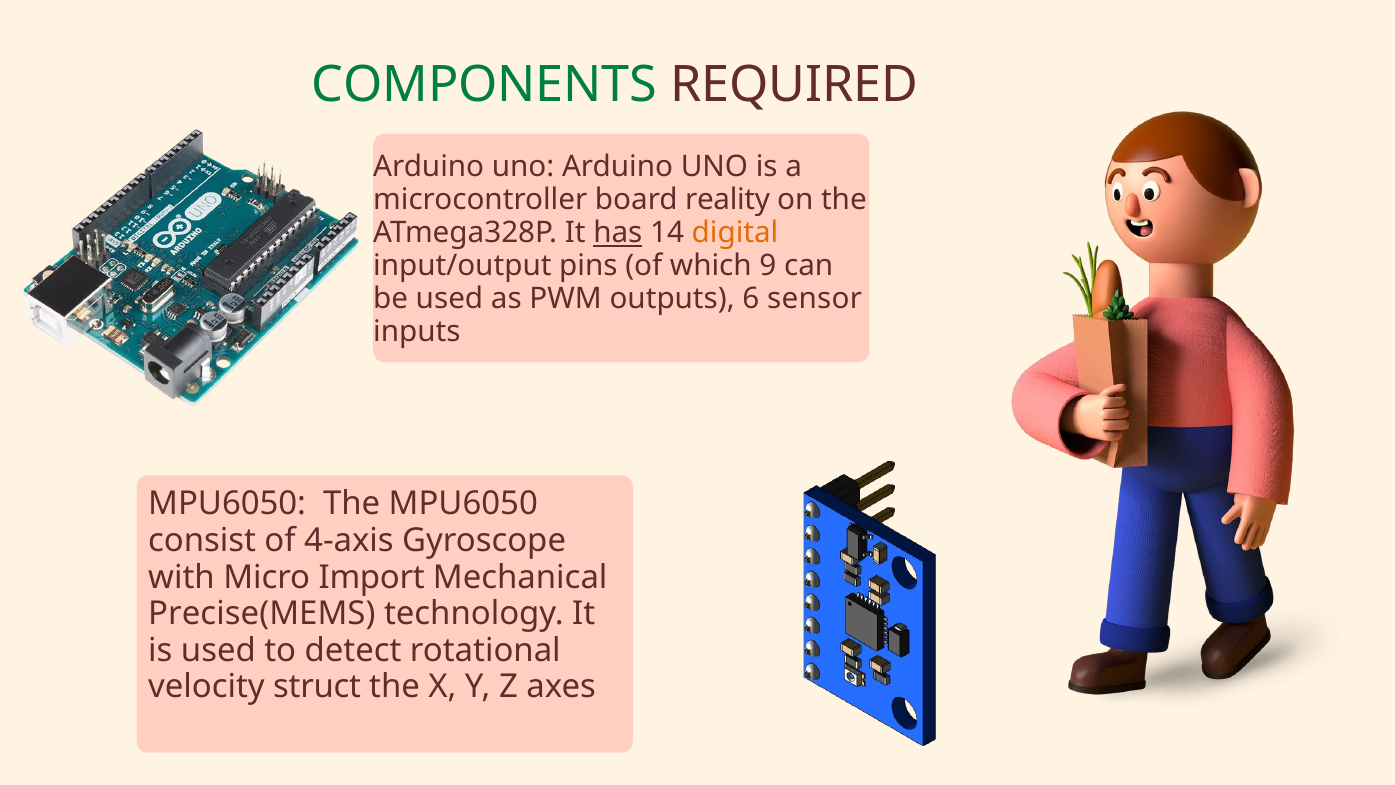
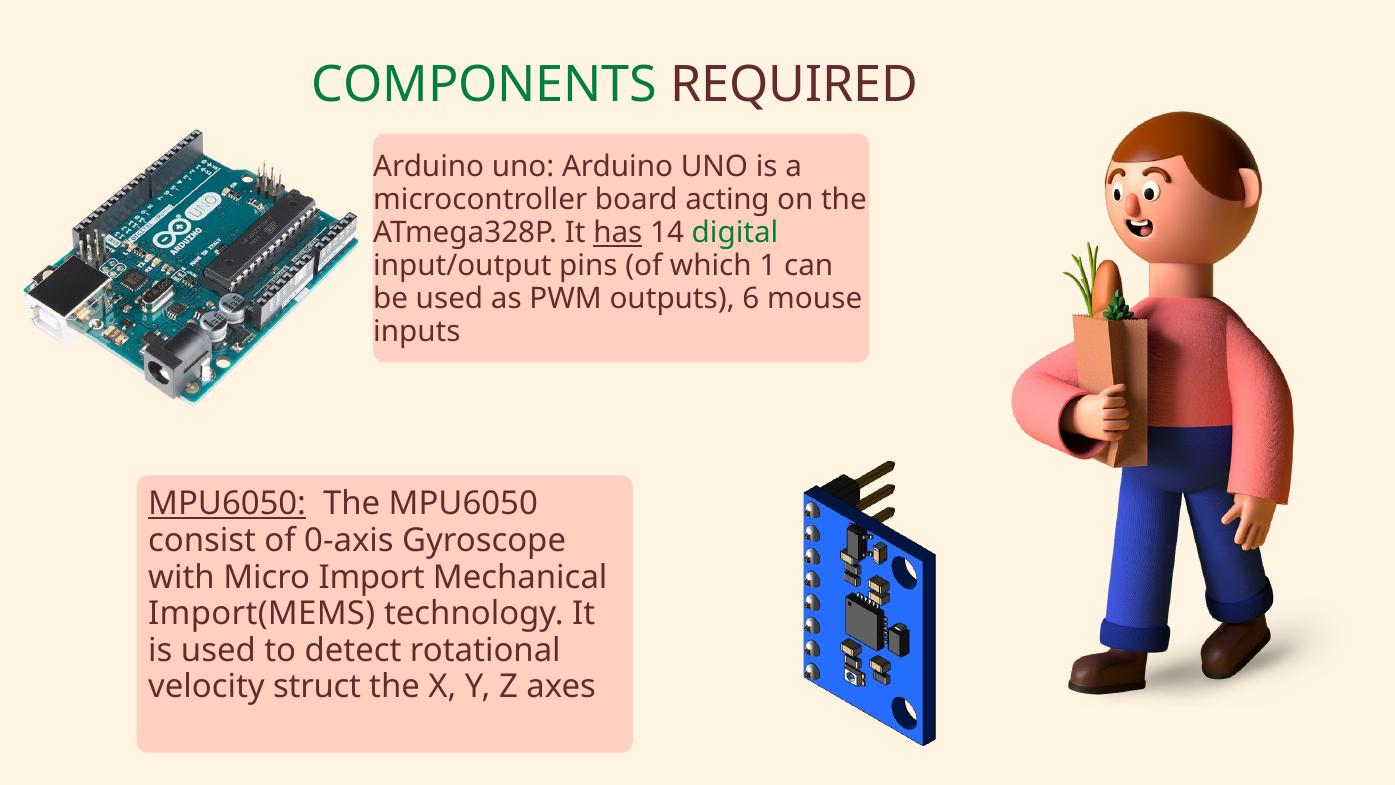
reality: reality -> acting
digital colour: orange -> green
9: 9 -> 1
sensor: sensor -> mouse
MPU6050 at (227, 504) underline: none -> present
4-axis: 4-axis -> 0-axis
Precise(MEMS: Precise(MEMS -> Import(MEMS
